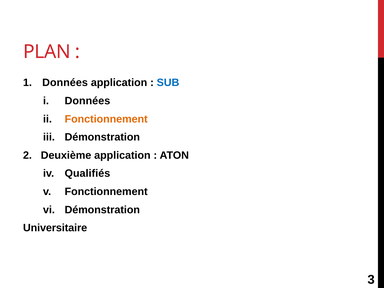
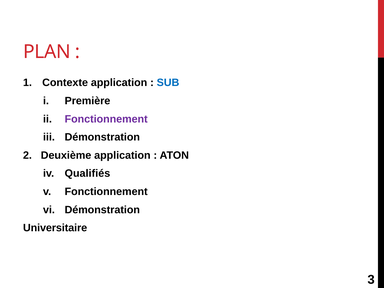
Données at (65, 83): Données -> Contexte
Données at (87, 101): Données -> Première
Fonctionnement at (106, 119) colour: orange -> purple
